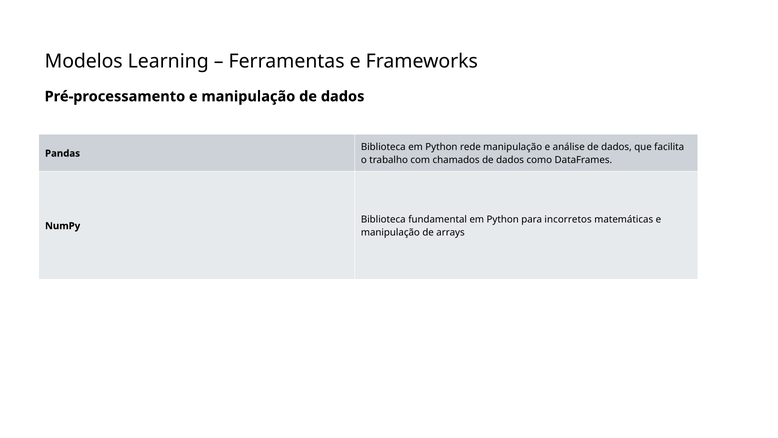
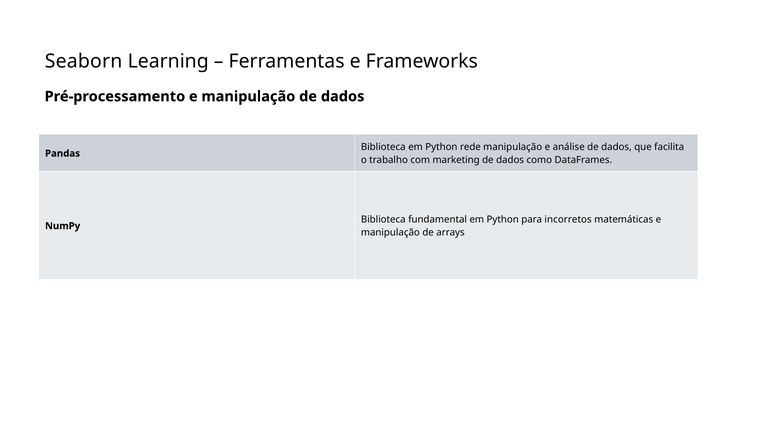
Modelos: Modelos -> Seaborn
chamados: chamados -> marketing
